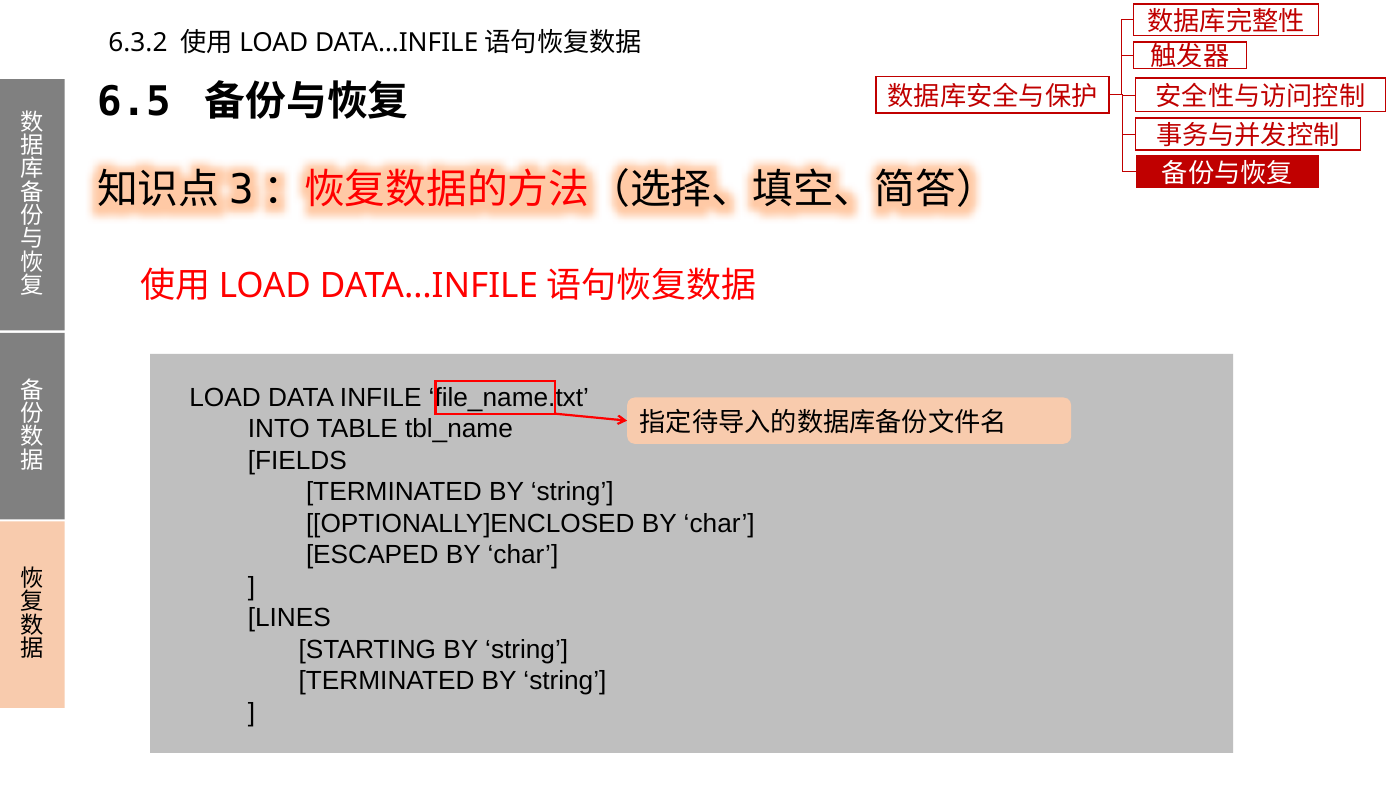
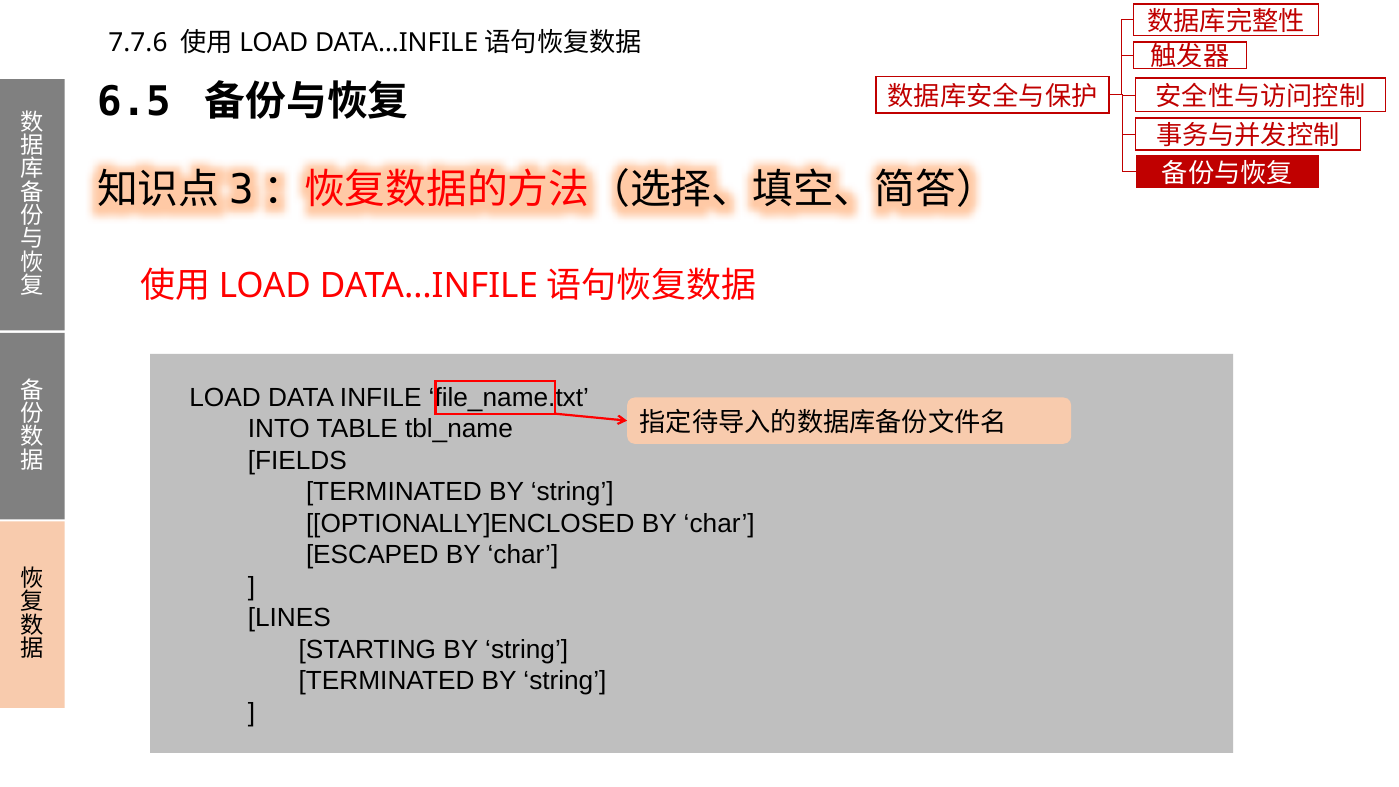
6.3.2: 6.3.2 -> 7.7.6
